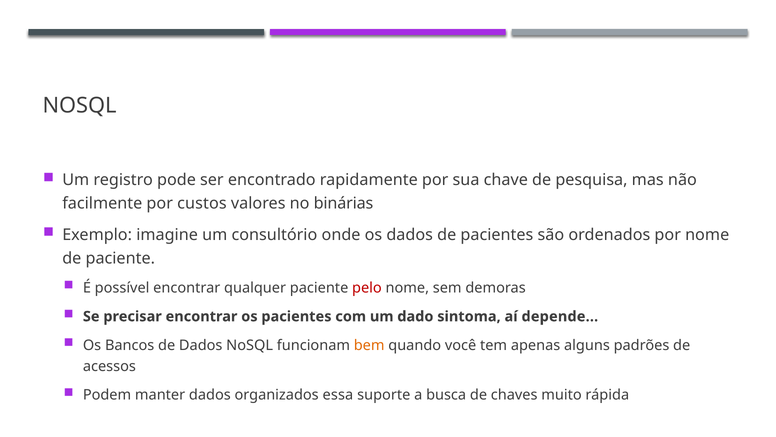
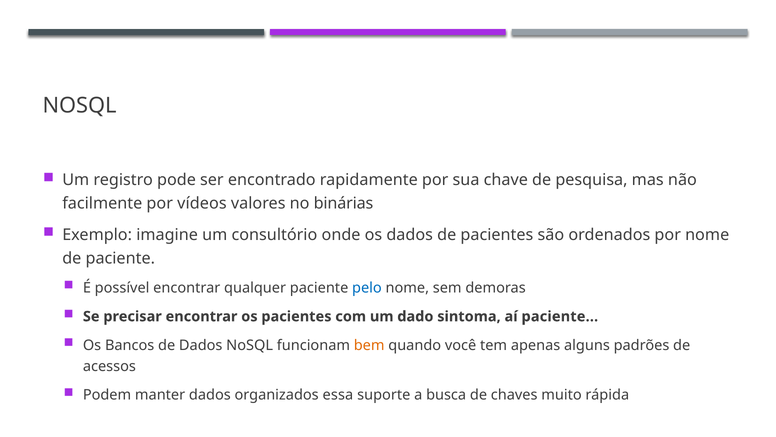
custos: custos -> vídeos
pelo colour: red -> blue
aí depende: depende -> paciente
